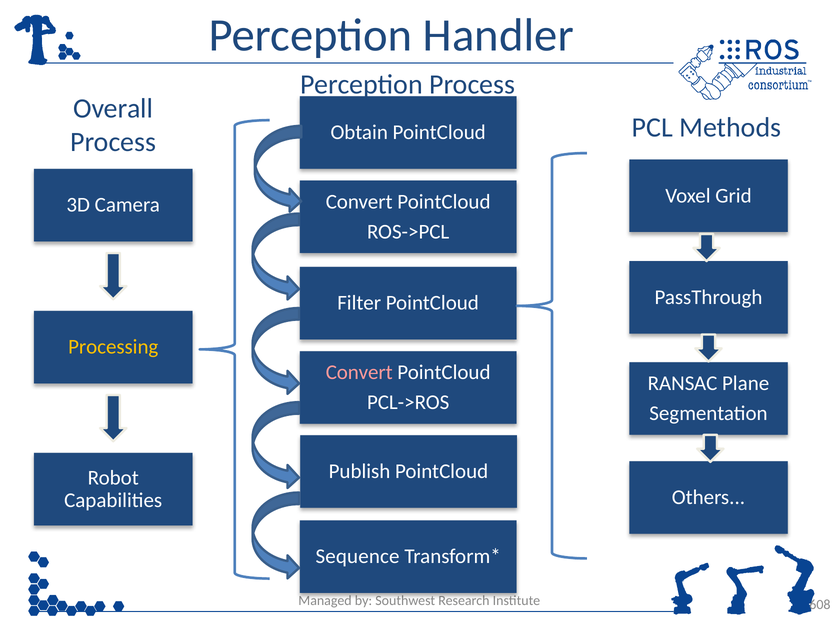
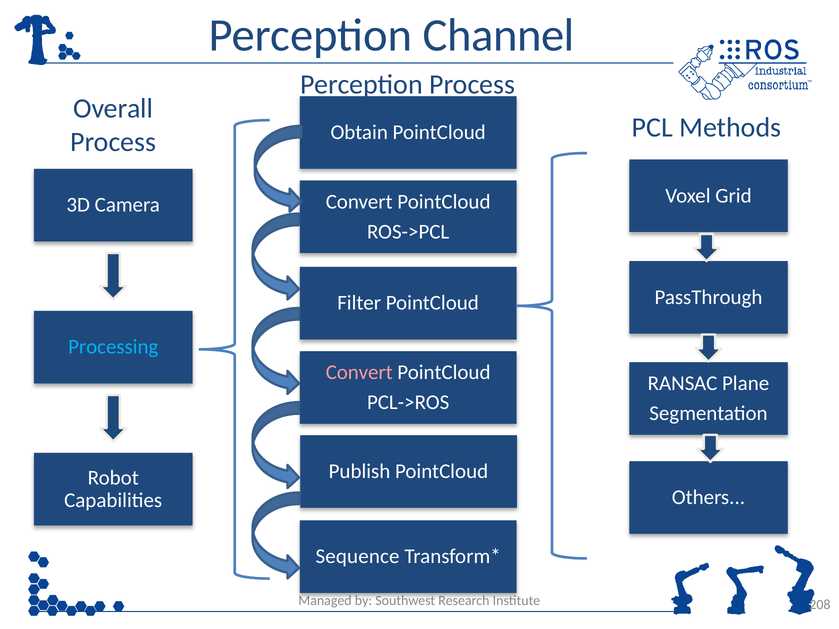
Handler: Handler -> Channel
Processing colour: yellow -> light blue
608: 608 -> 208
